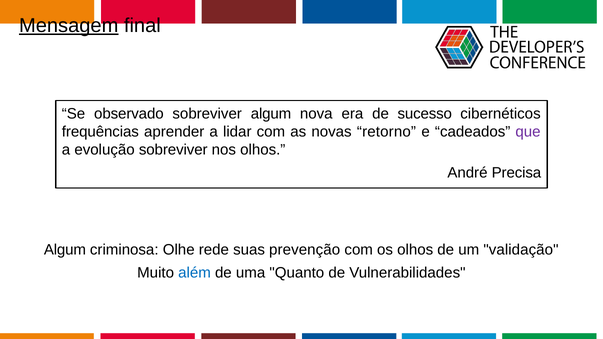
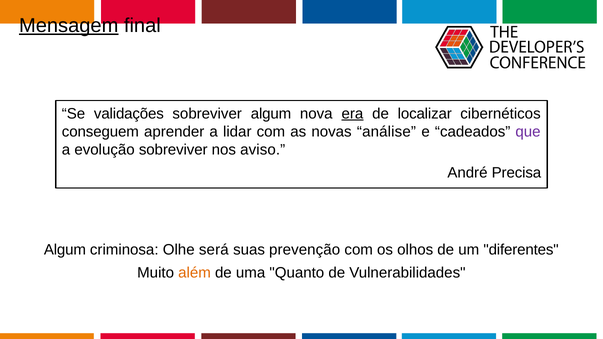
observado: observado -> validações
era underline: none -> present
sucesso: sucesso -> localizar
frequências: frequências -> conseguem
retorno: retorno -> análise
nos olhos: olhos -> aviso
rede: rede -> será
validação: validação -> diferentes
além colour: blue -> orange
